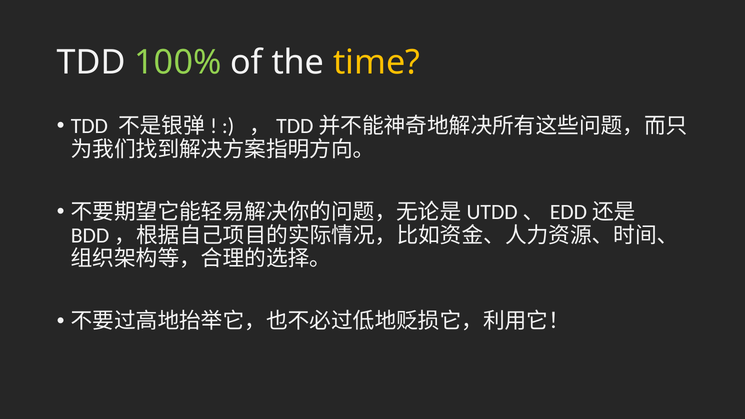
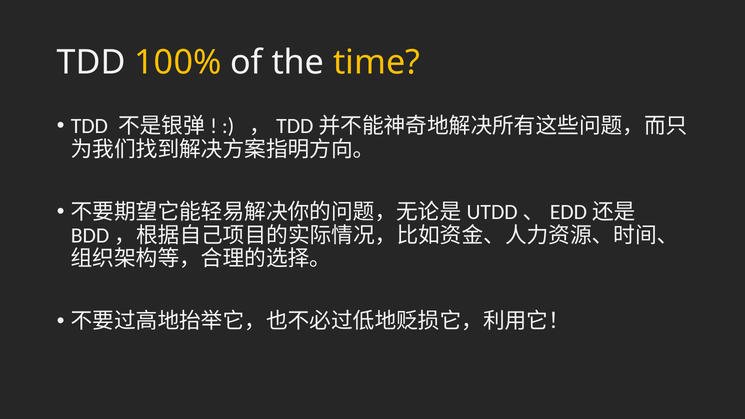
100% colour: light green -> yellow
